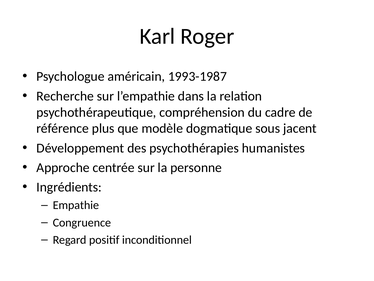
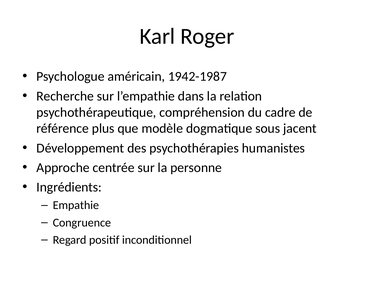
1993-1987: 1993-1987 -> 1942-1987
